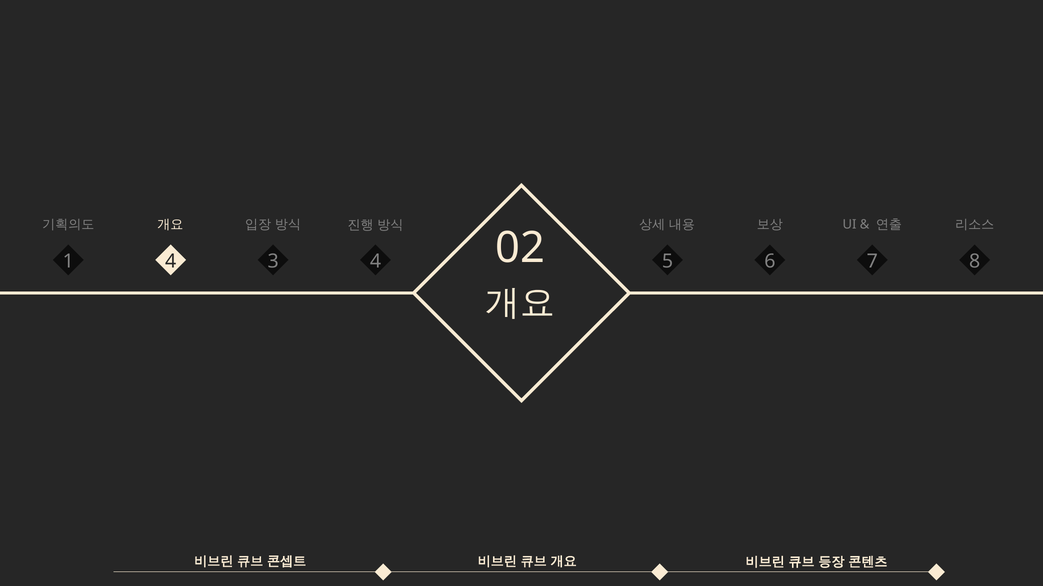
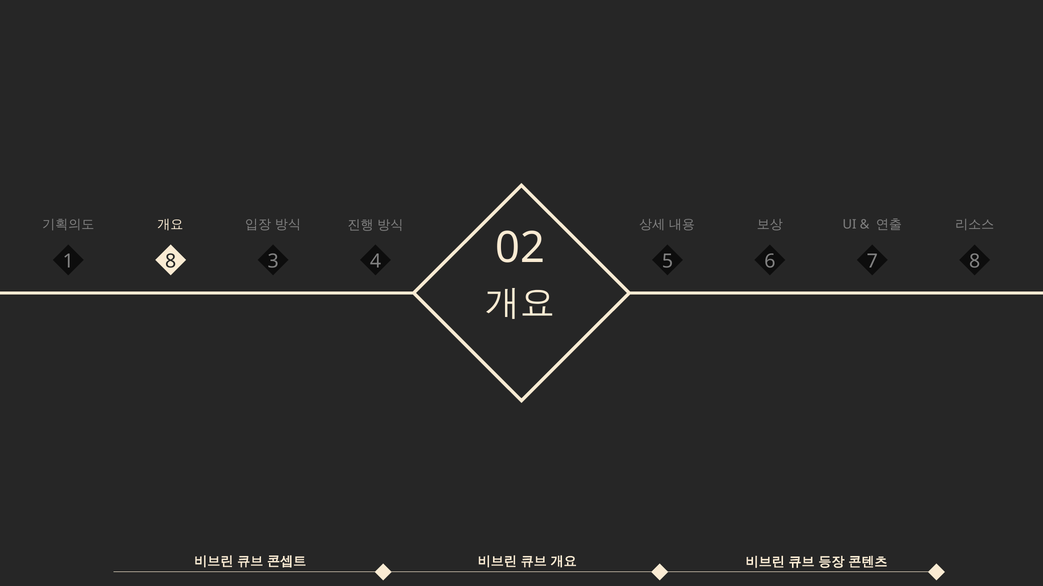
1 4: 4 -> 8
